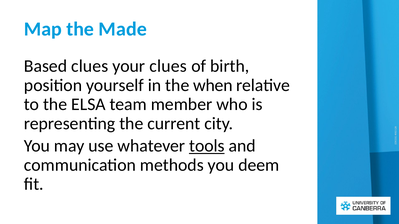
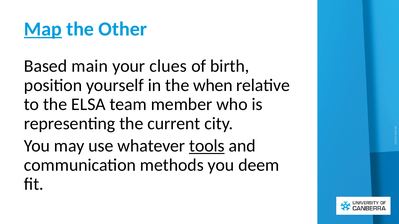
Map underline: none -> present
Made: Made -> Other
Based clues: clues -> main
